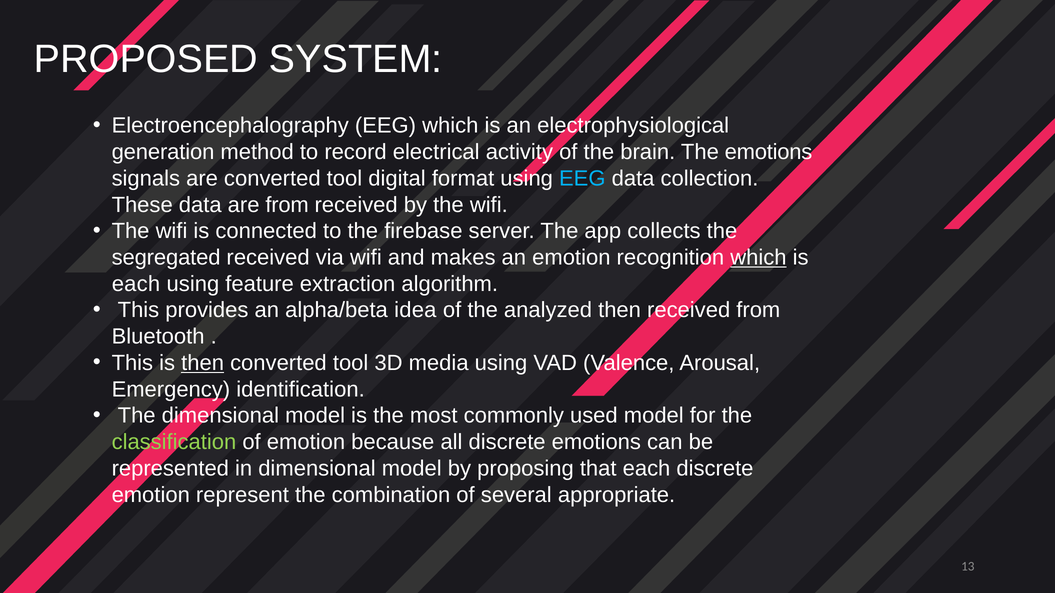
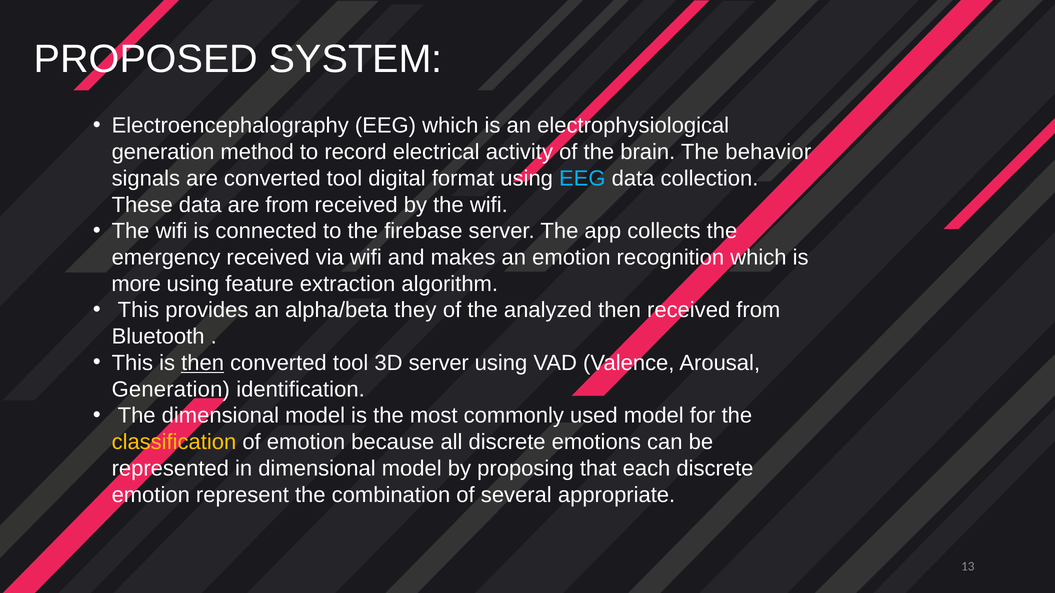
The emotions: emotions -> behavior
segregated: segregated -> emergency
which at (758, 258) underline: present -> none
each at (136, 284): each -> more
idea: idea -> they
3D media: media -> server
Emergency at (171, 390): Emergency -> Generation
classification colour: light green -> yellow
